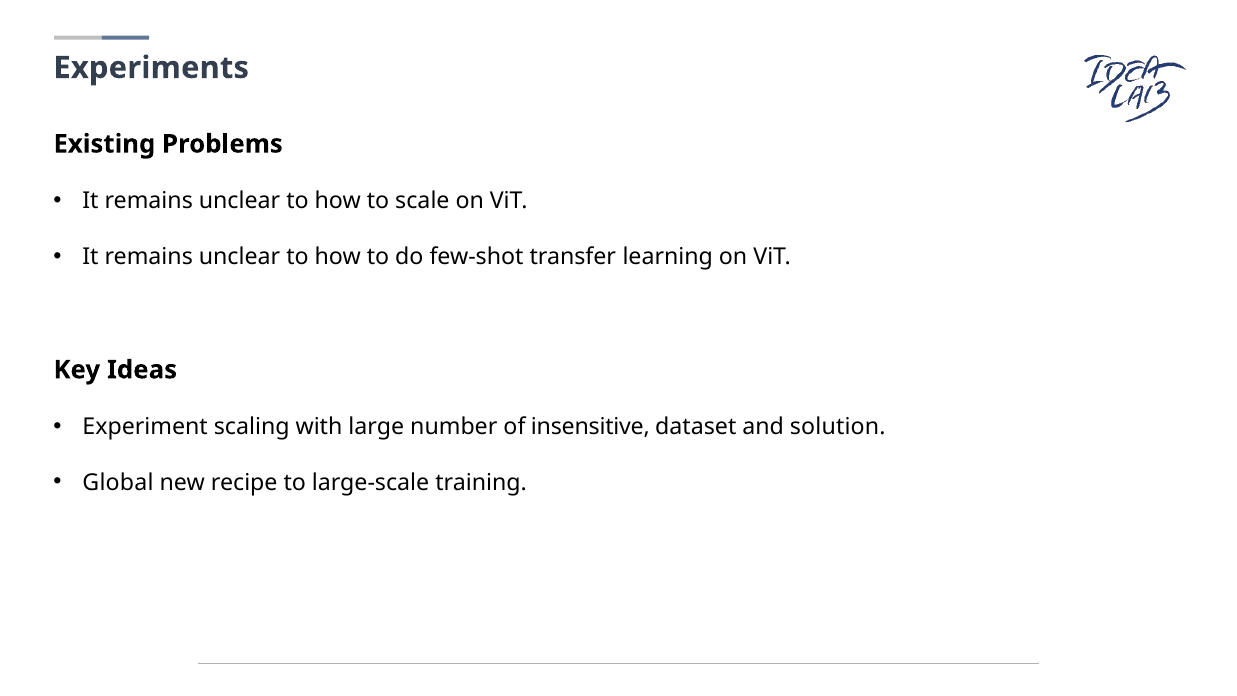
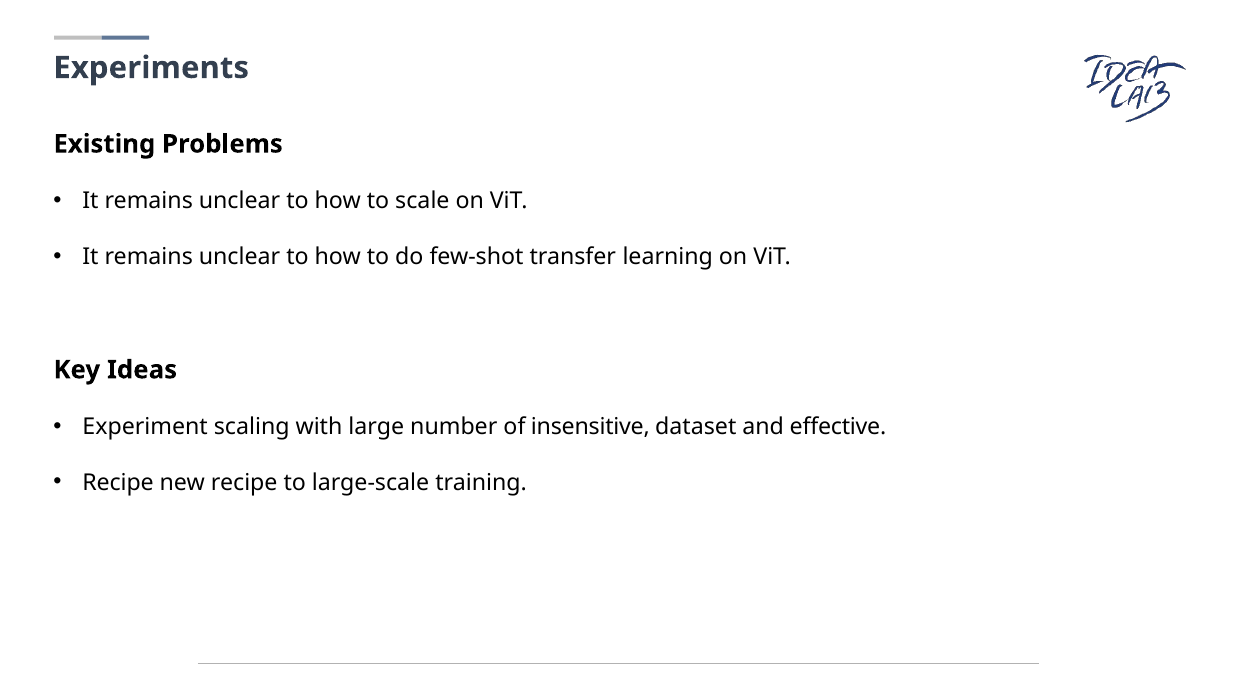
solution: solution -> effective
Global at (118, 482): Global -> Recipe
